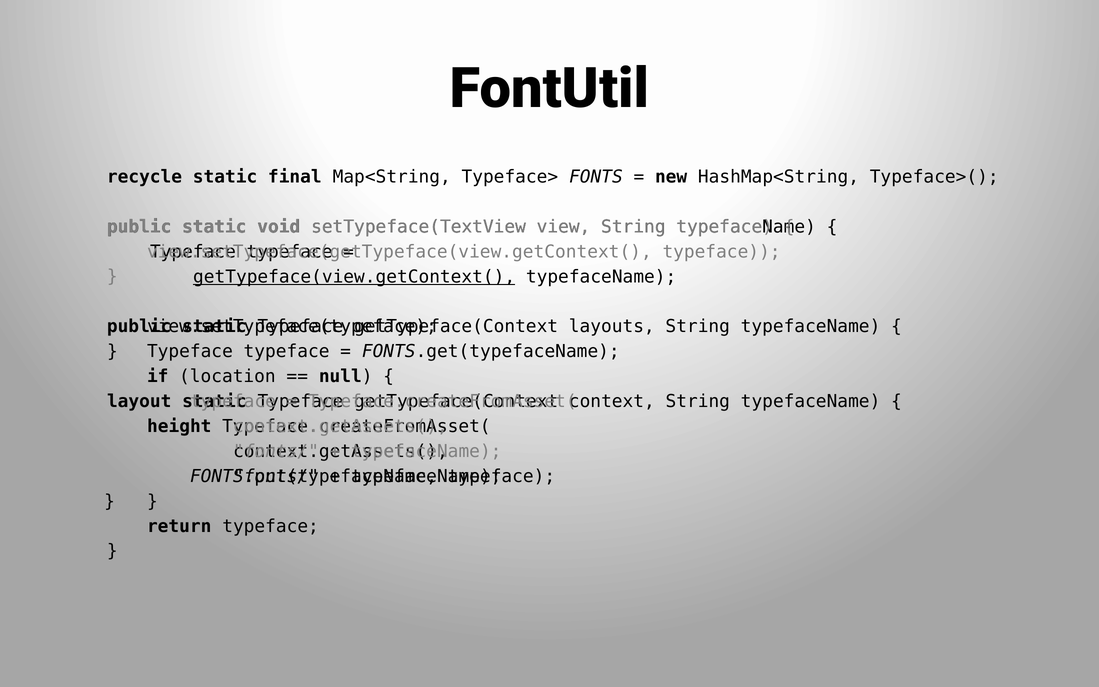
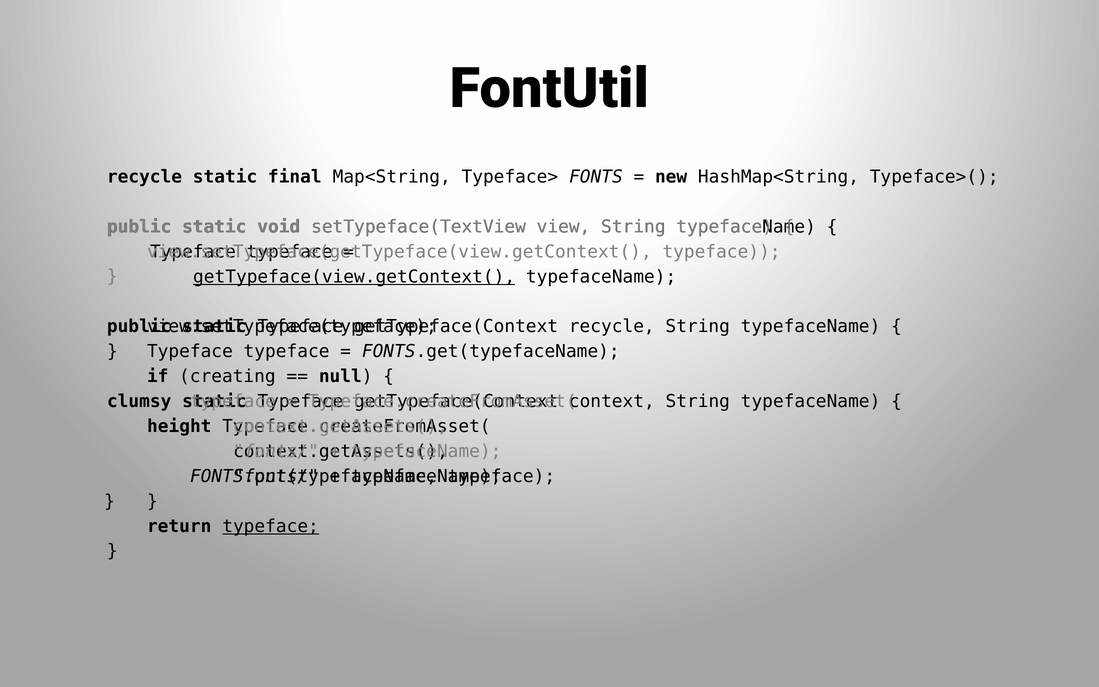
layouts at (612, 326): layouts -> recycle
location: location -> creating
layout: layout -> clumsy
typeface at (271, 526) underline: none -> present
